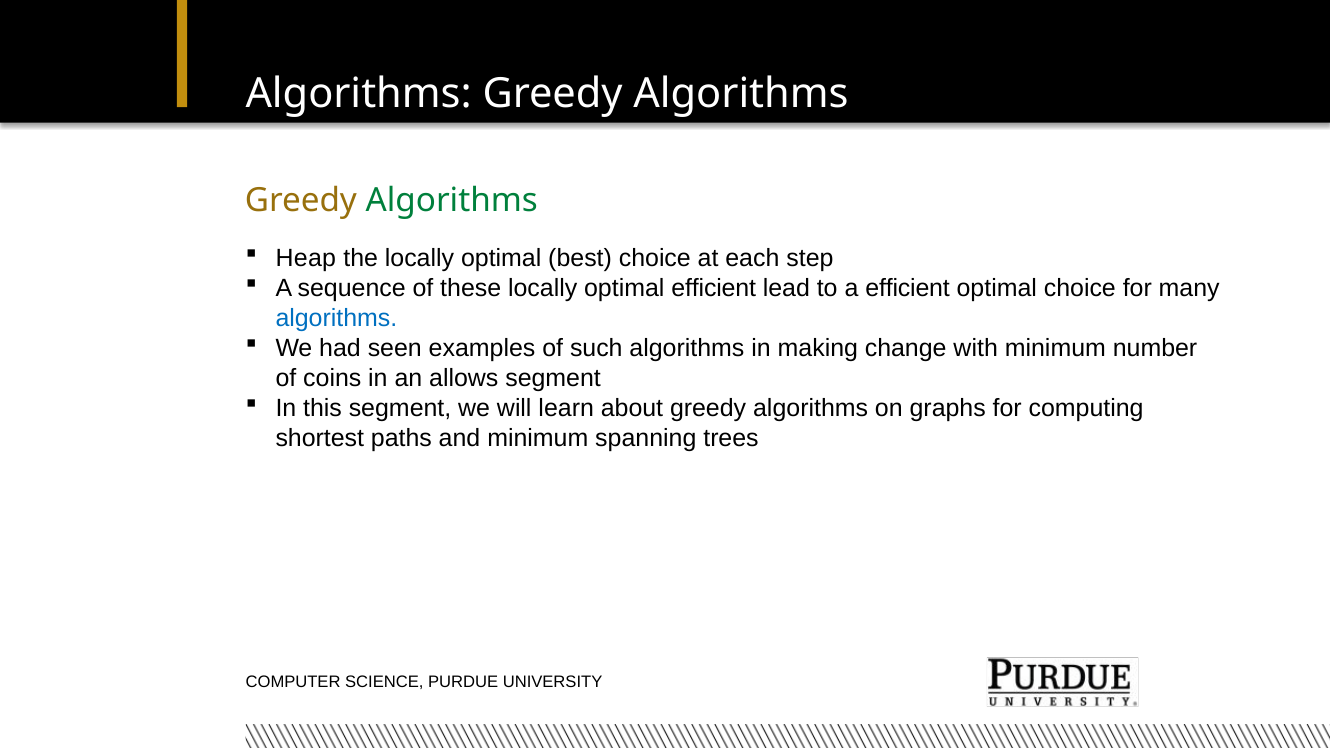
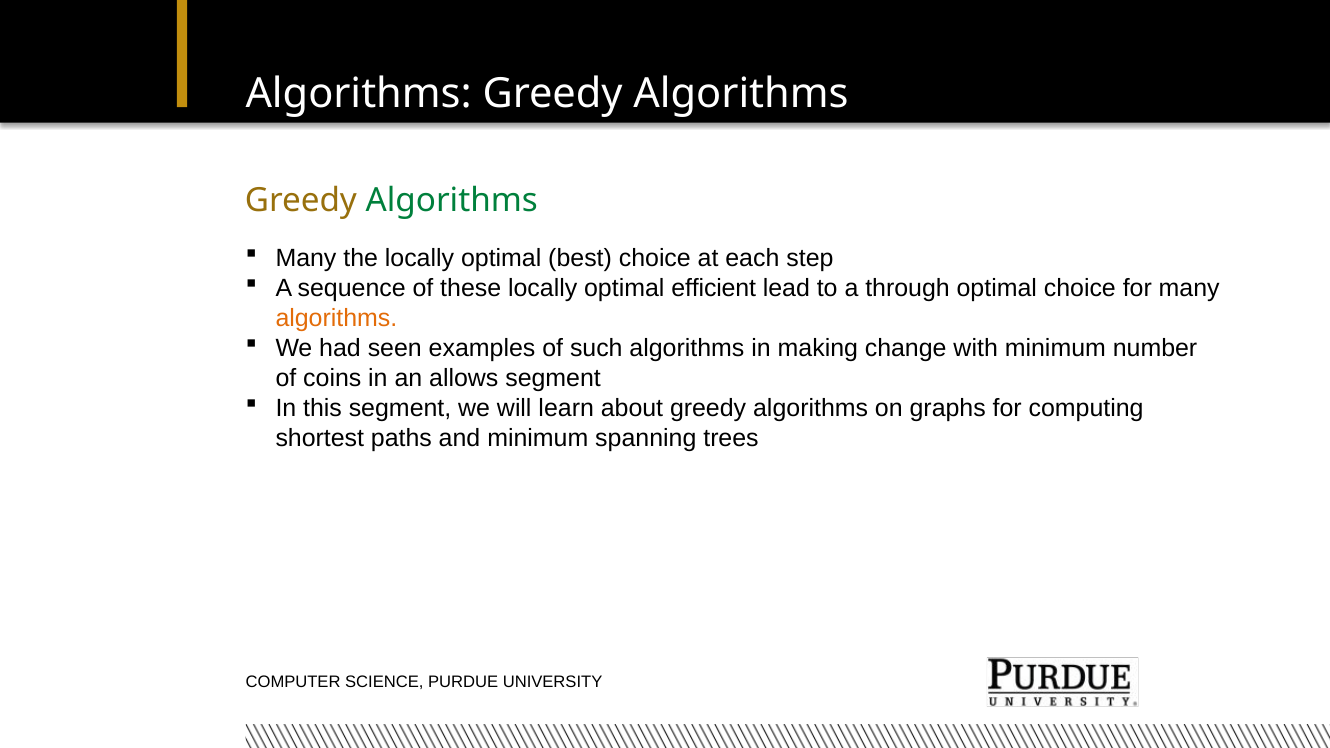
Heap at (306, 259): Heap -> Many
a efficient: efficient -> through
algorithms at (336, 318) colour: blue -> orange
